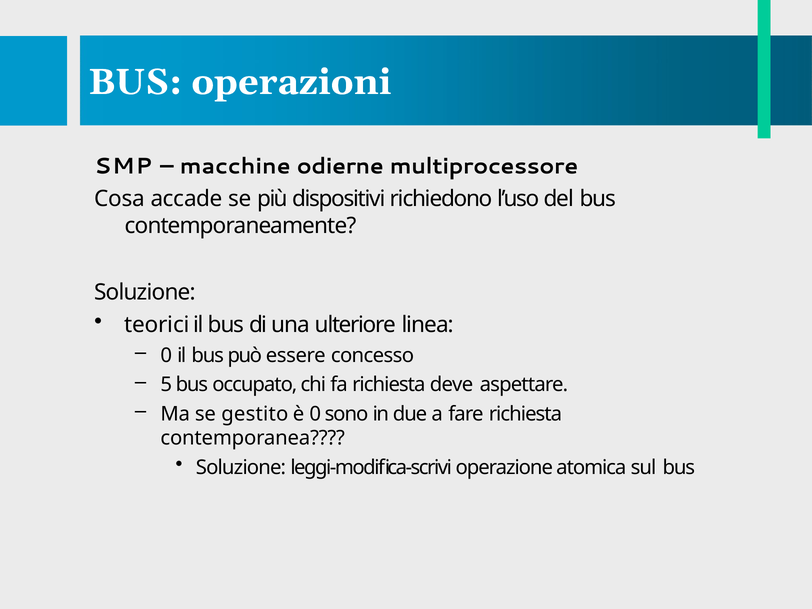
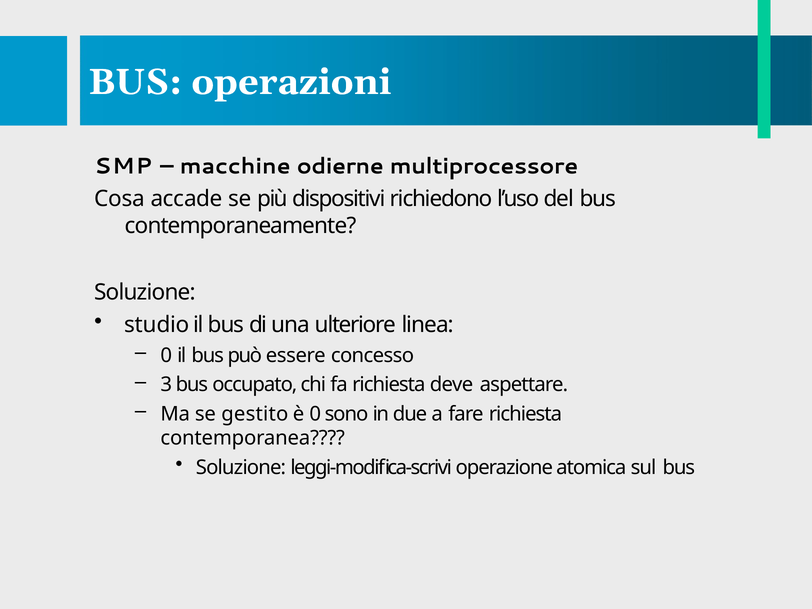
teorici: teorici -> studio
5: 5 -> 3
